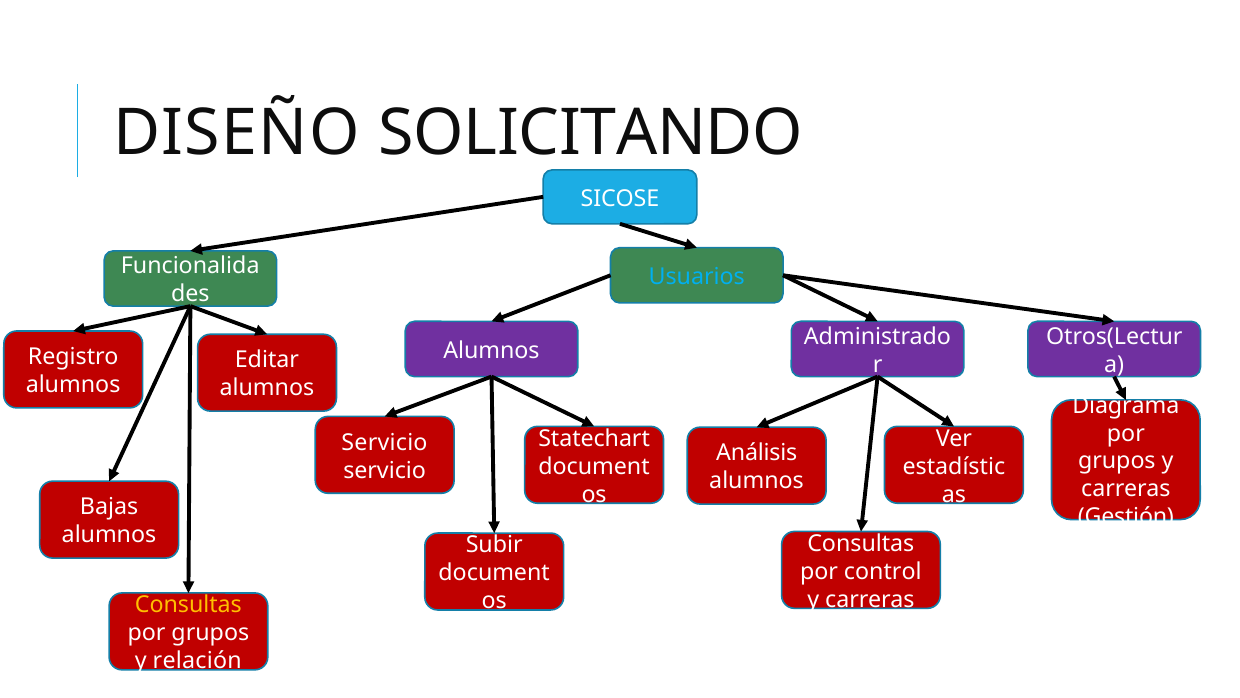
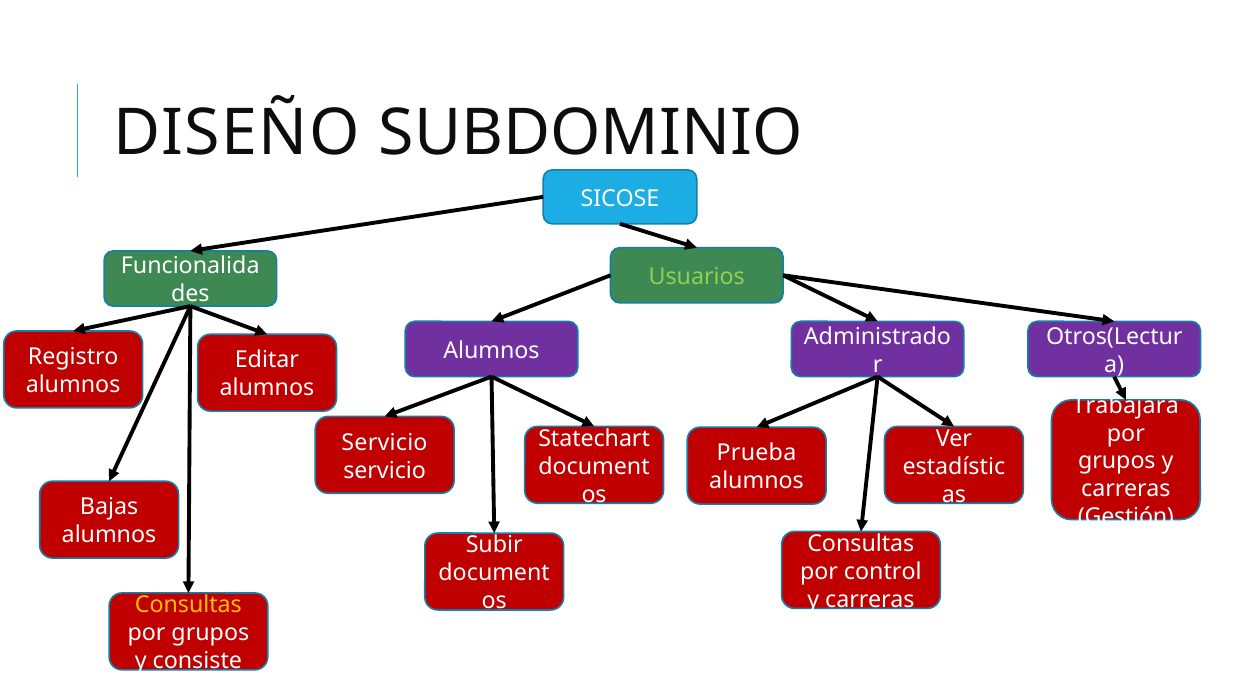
SOLICITANDO: SOLICITANDO -> SUBDOMINIO
Usuarios colour: light blue -> light green
Diagrama: Diagrama -> Trabajara
Análisis: Análisis -> Prueba
relación: relación -> consiste
